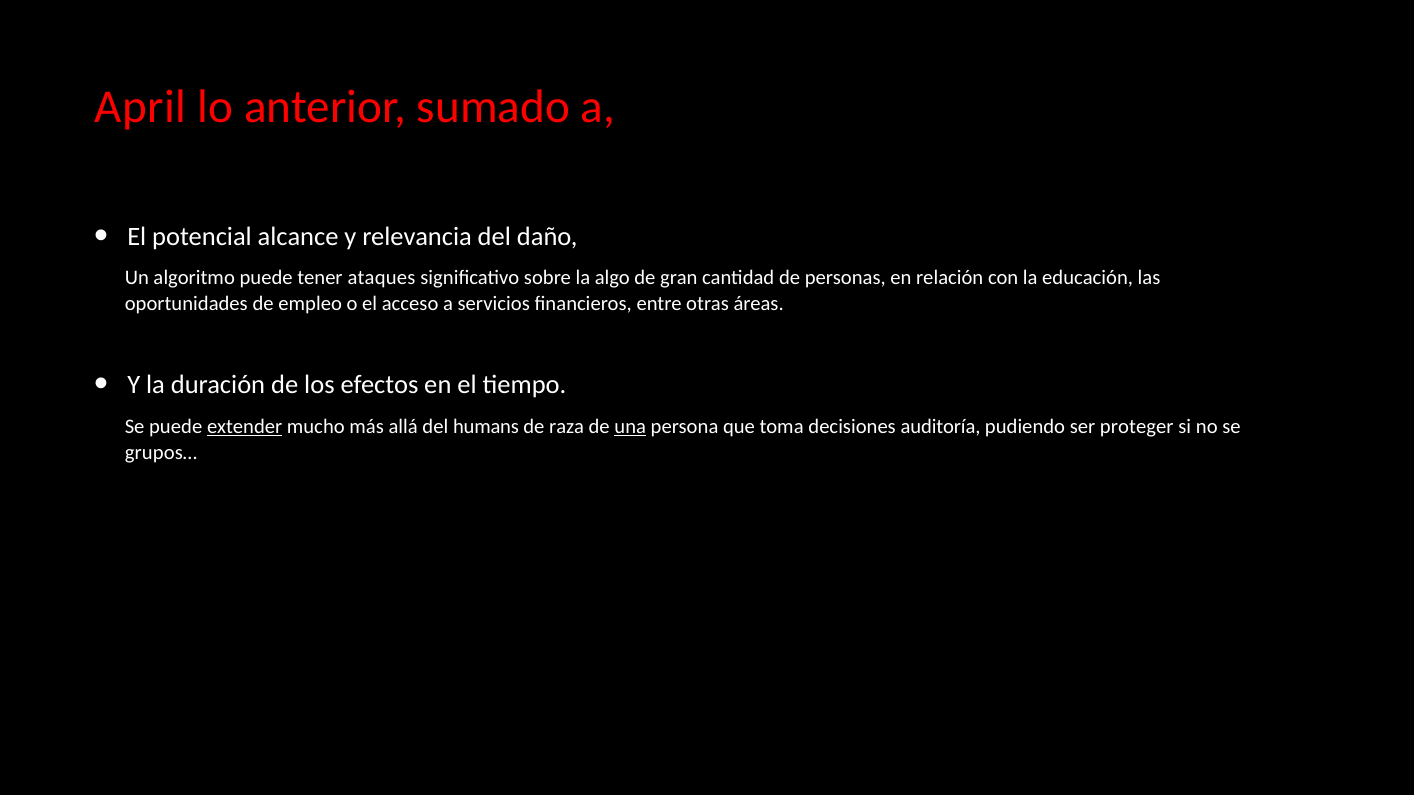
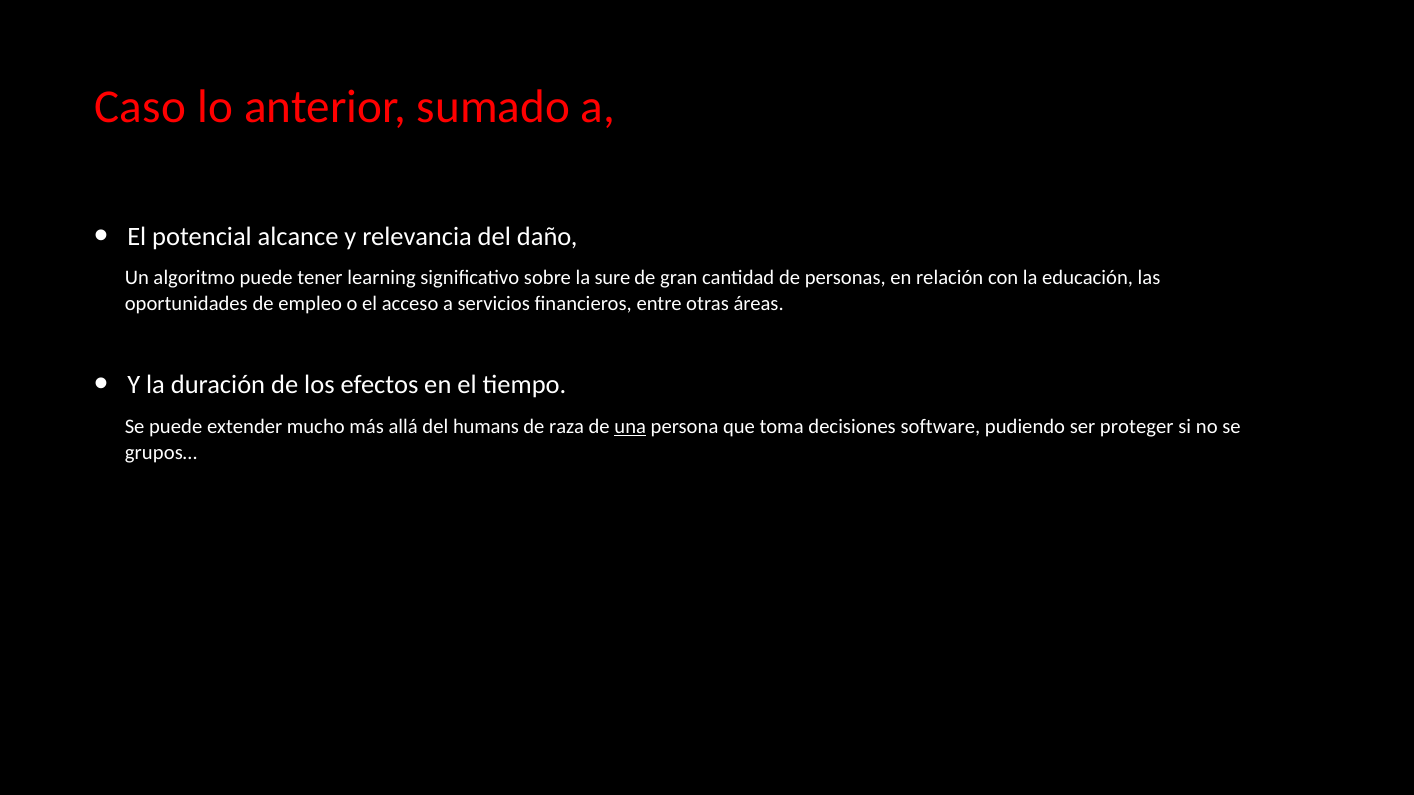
April: April -> Caso
ataques: ataques -> learning
algo: algo -> sure
extender underline: present -> none
auditoría: auditoría -> software
